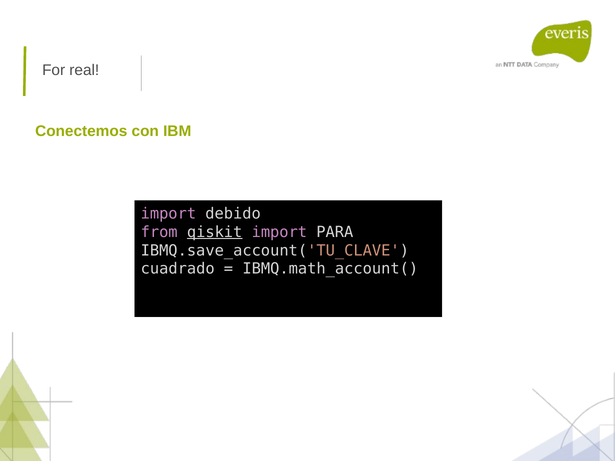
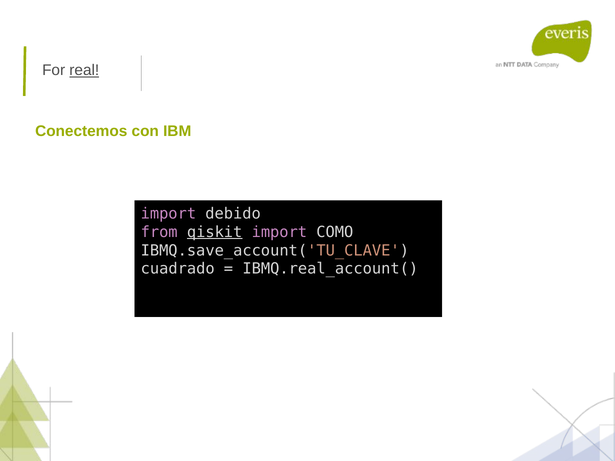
real underline: none -> present
PARA: PARA -> COMO
IBMQ.math_account(: IBMQ.math_account( -> IBMQ.real_account(
